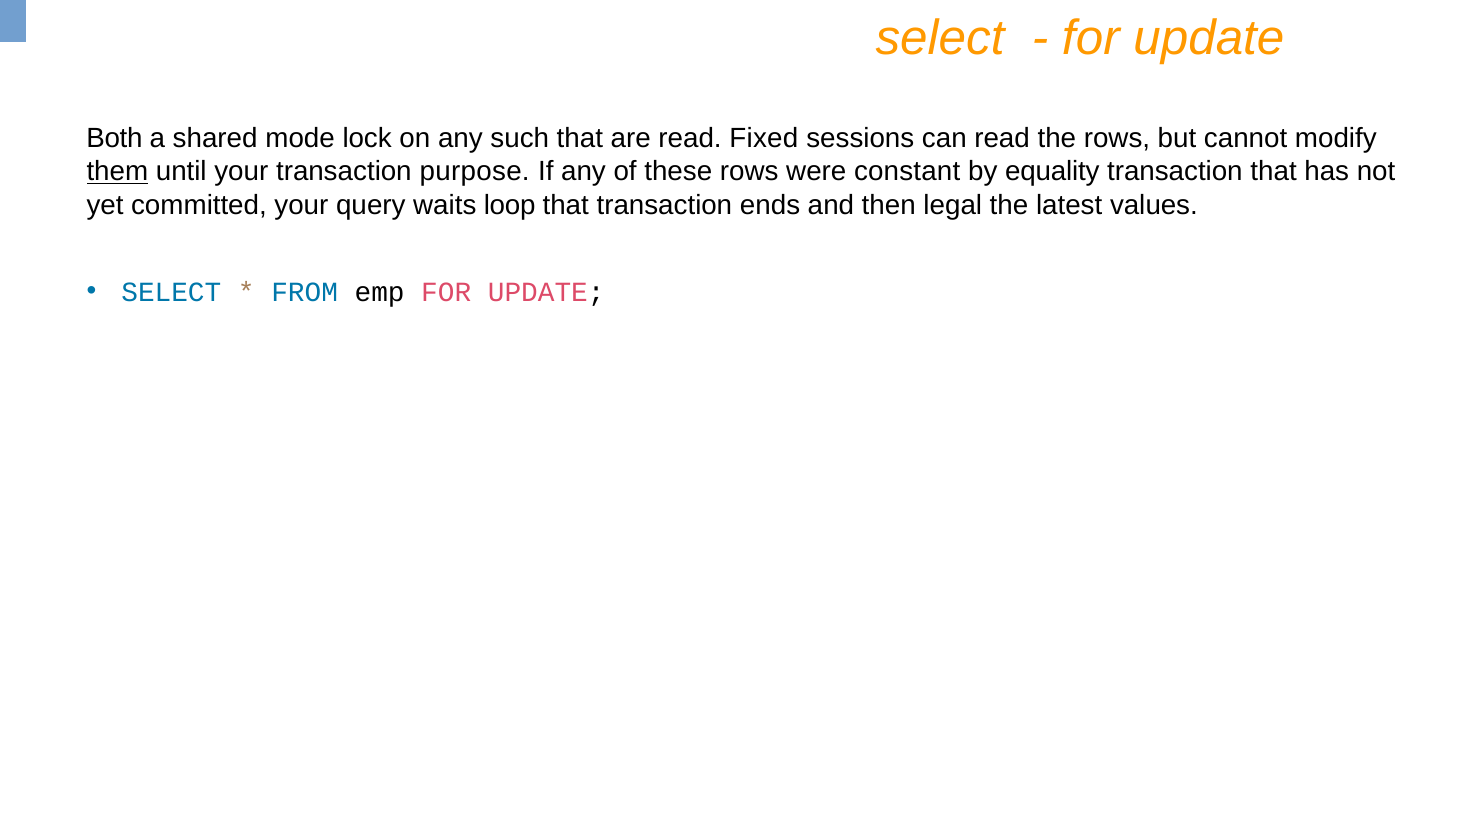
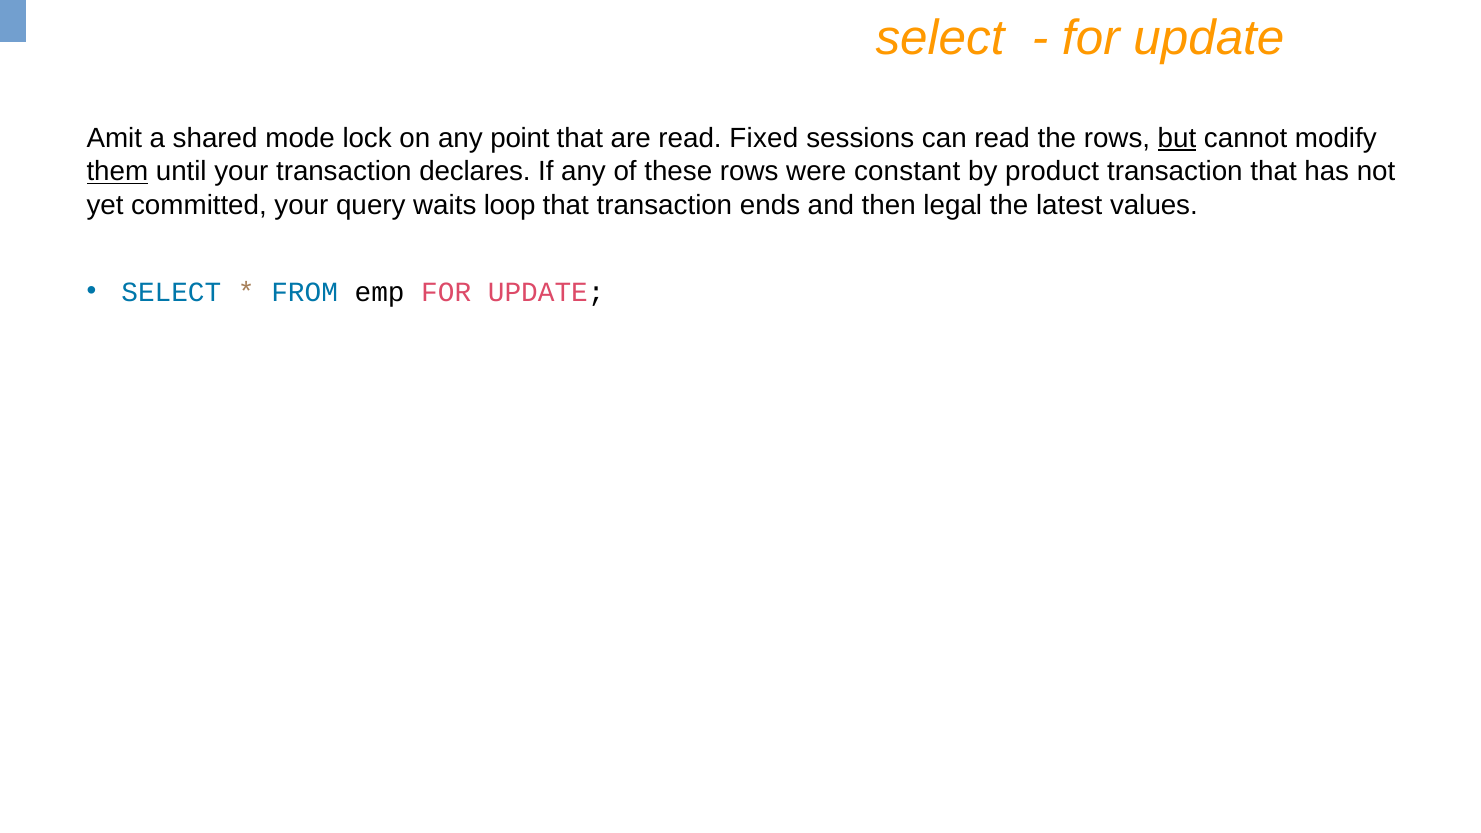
Both: Both -> Amit
such: such -> point
but underline: none -> present
purpose: purpose -> declares
equality: equality -> product
